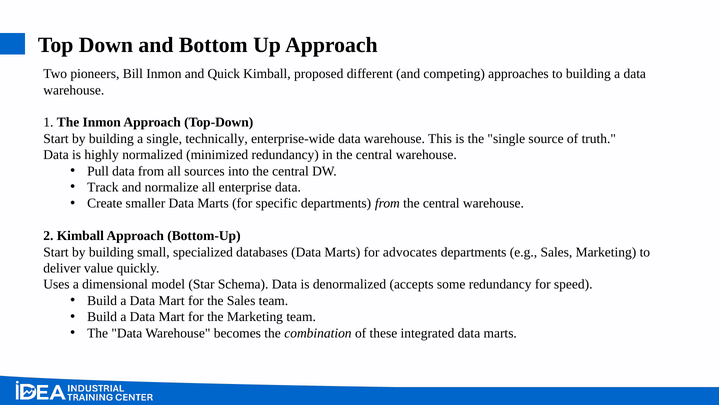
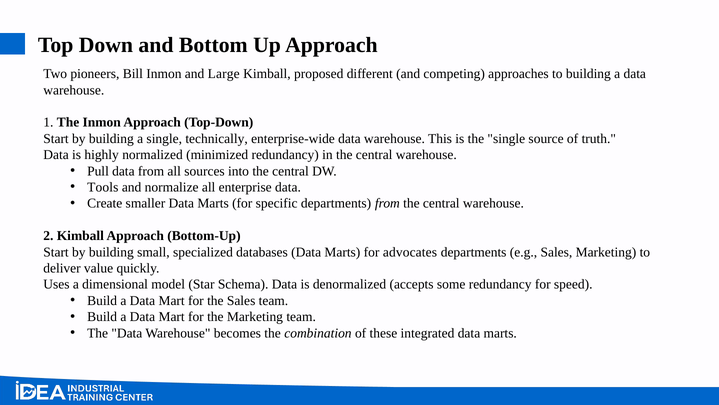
Quick: Quick -> Large
Track: Track -> Tools
